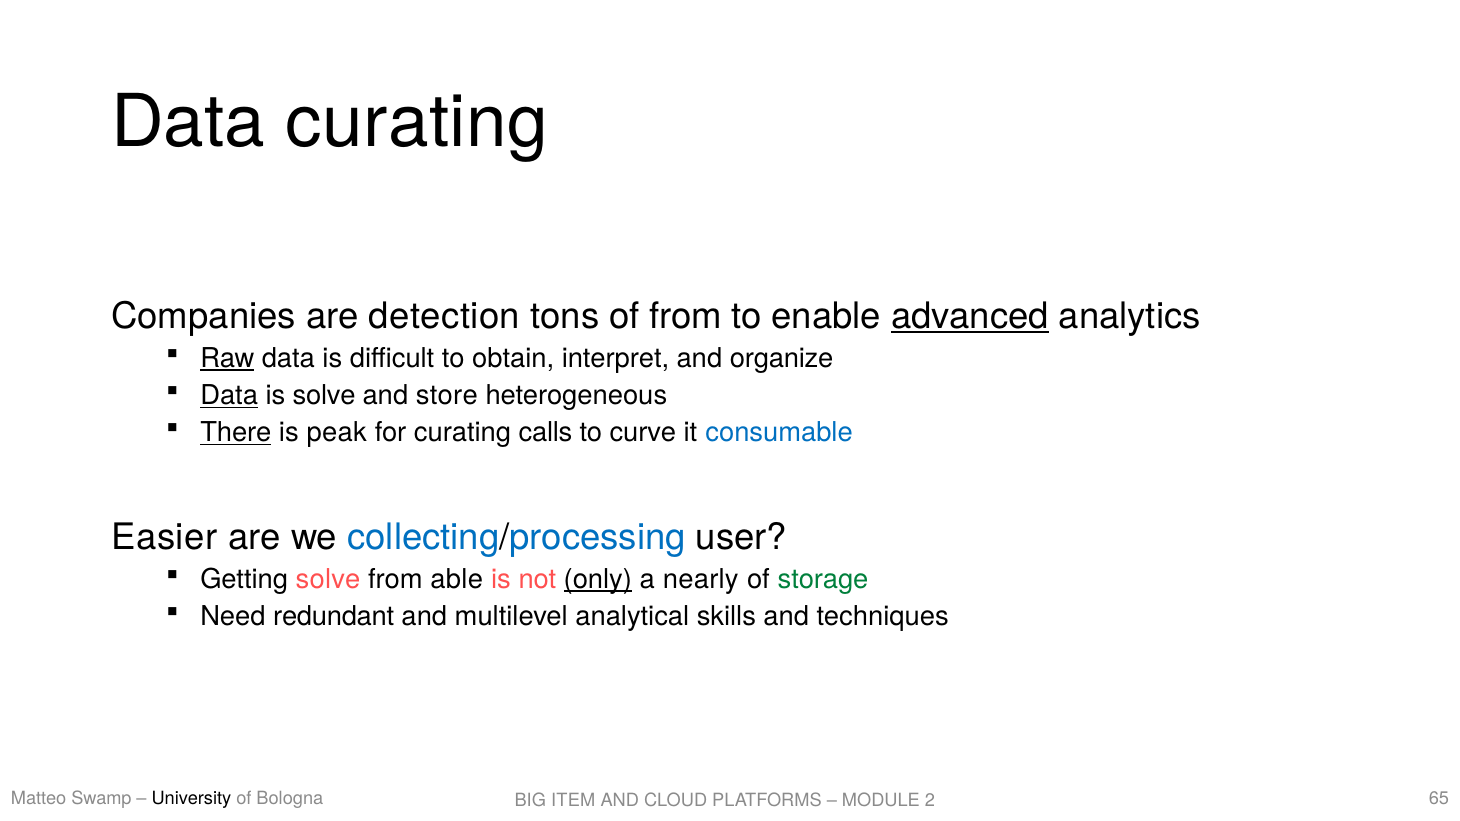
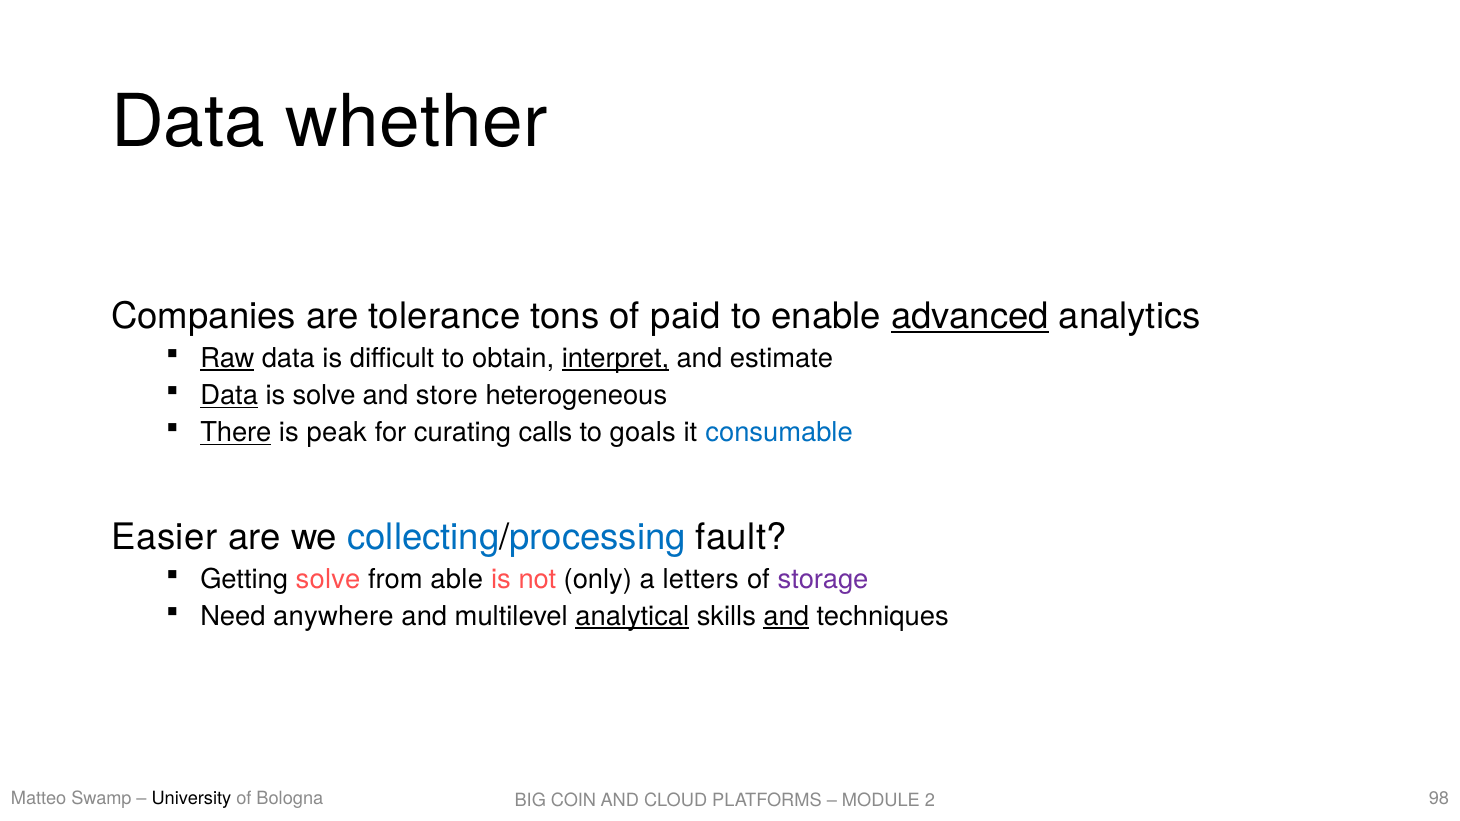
Data curating: curating -> whether
detection: detection -> tolerance
of from: from -> paid
interpret underline: none -> present
organize: organize -> estimate
curve: curve -> goals
user: user -> fault
only underline: present -> none
nearly: nearly -> letters
storage colour: green -> purple
redundant: redundant -> anywhere
analytical underline: none -> present
and at (786, 616) underline: none -> present
65: 65 -> 98
ITEM: ITEM -> COIN
